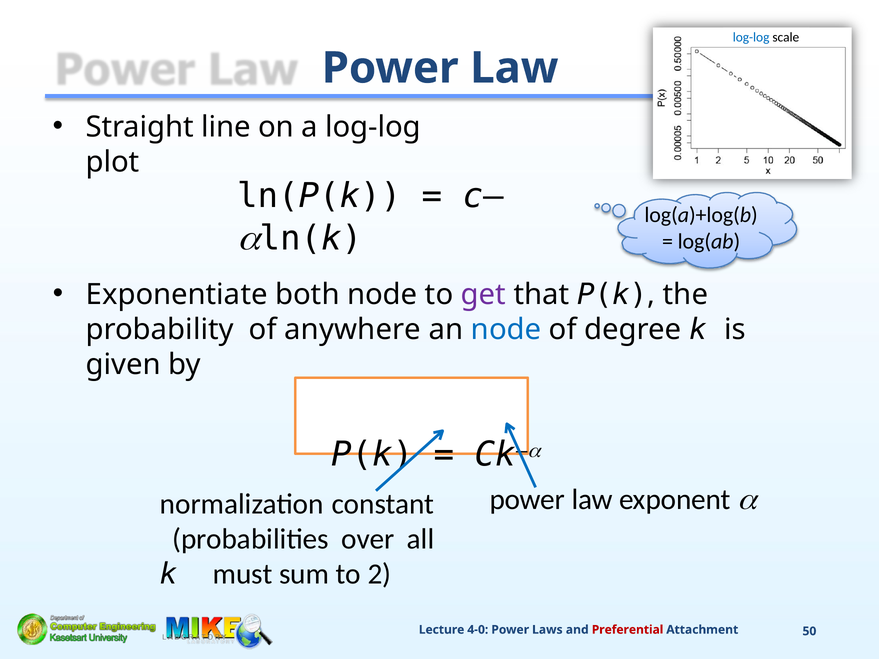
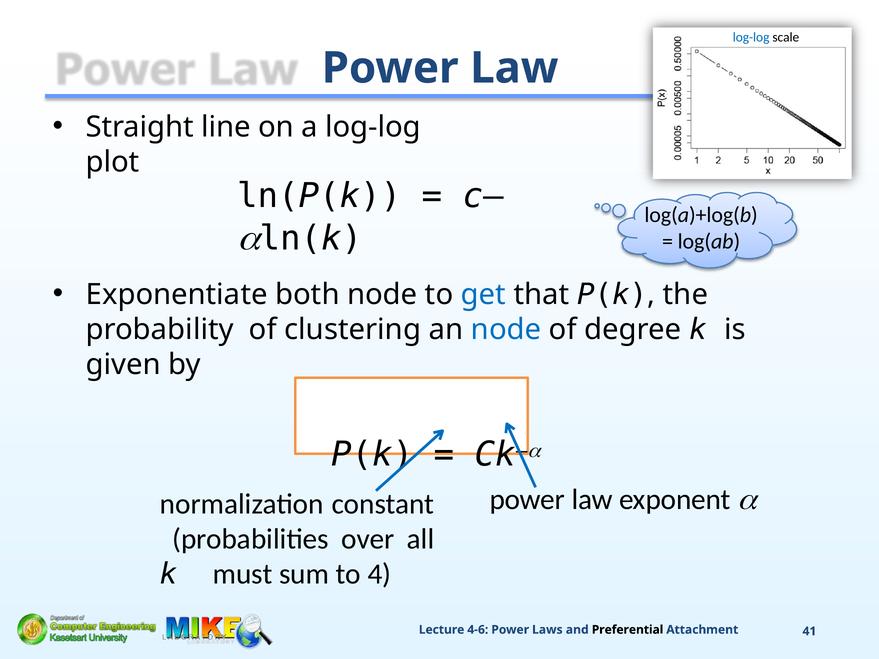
get colour: purple -> blue
anywhere: anywhere -> clustering
2: 2 -> 4
4-0: 4-0 -> 4-6
Preferential colour: red -> black
50: 50 -> 41
